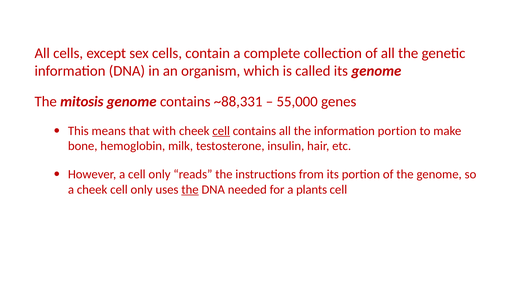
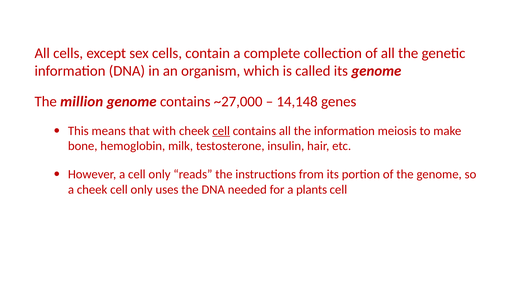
mitosis: mitosis -> million
~88,331: ~88,331 -> ~27,000
55,000: 55,000 -> 14,148
information portion: portion -> meiosis
the at (190, 189) underline: present -> none
